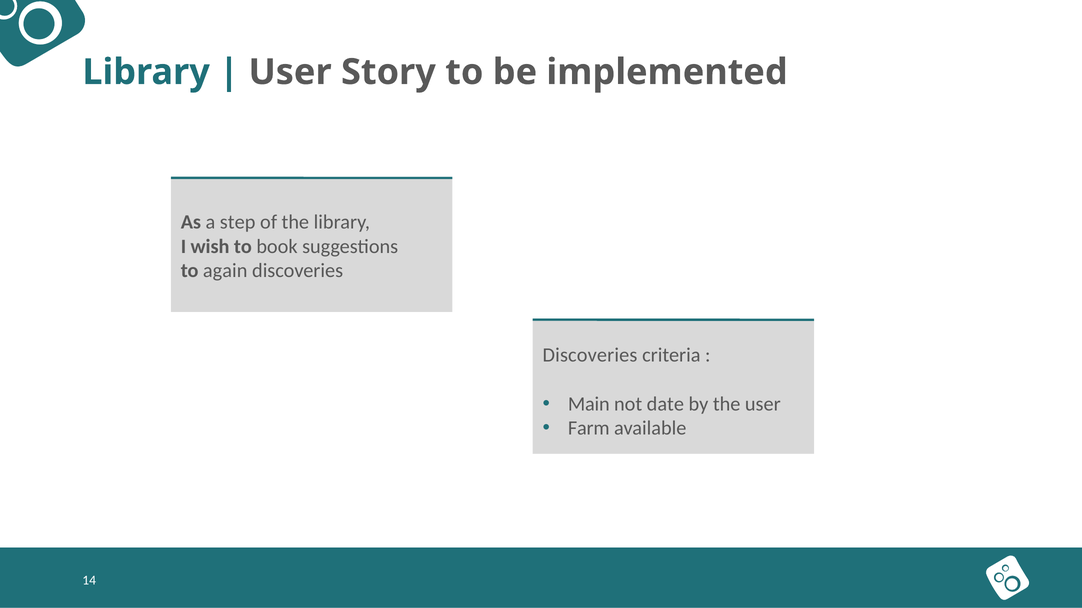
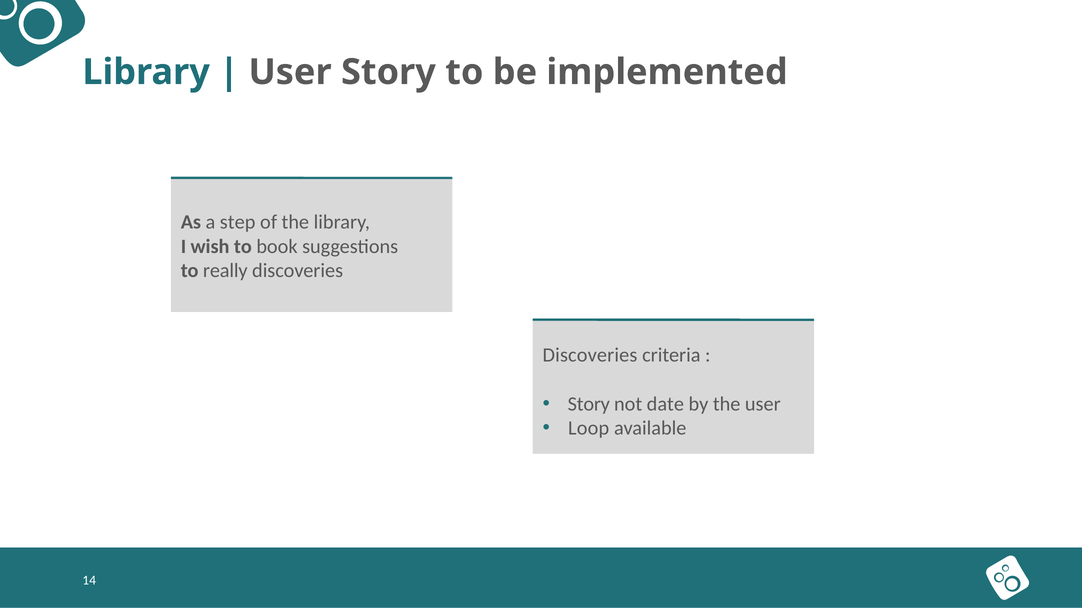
again: again -> really
Main at (589, 404): Main -> Story
Farm: Farm -> Loop
